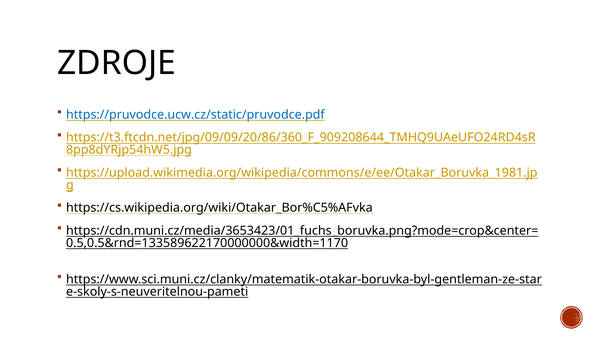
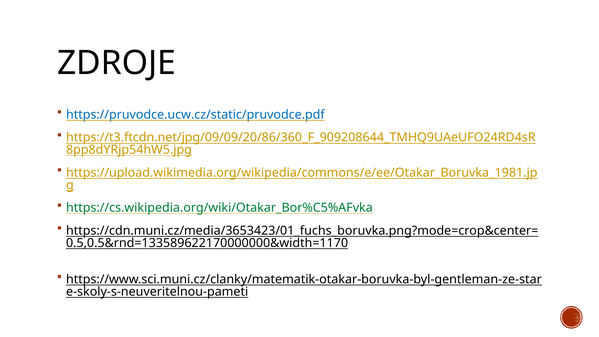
https://cs.wikipedia.org/wiki/Otakar_Bor%C5%AFvka colour: black -> green
